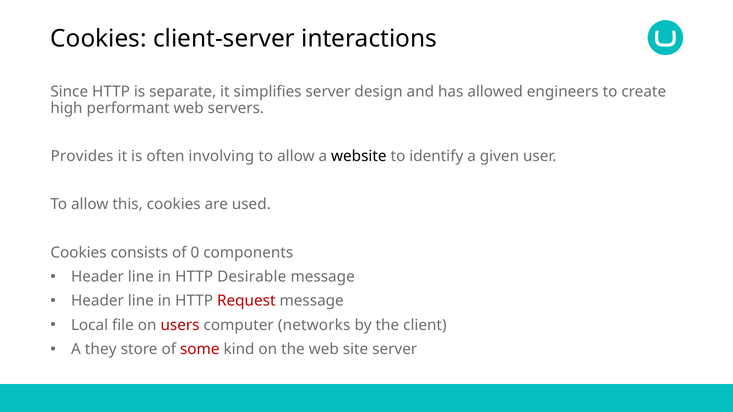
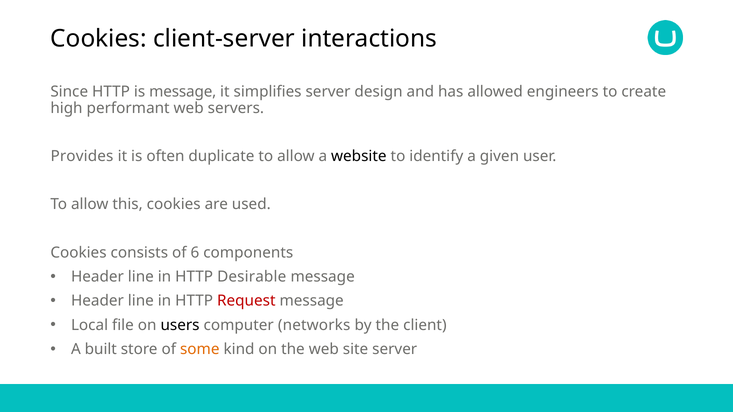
is separate: separate -> message
involving: involving -> duplicate
0: 0 -> 6
users colour: red -> black
they: they -> built
some colour: red -> orange
